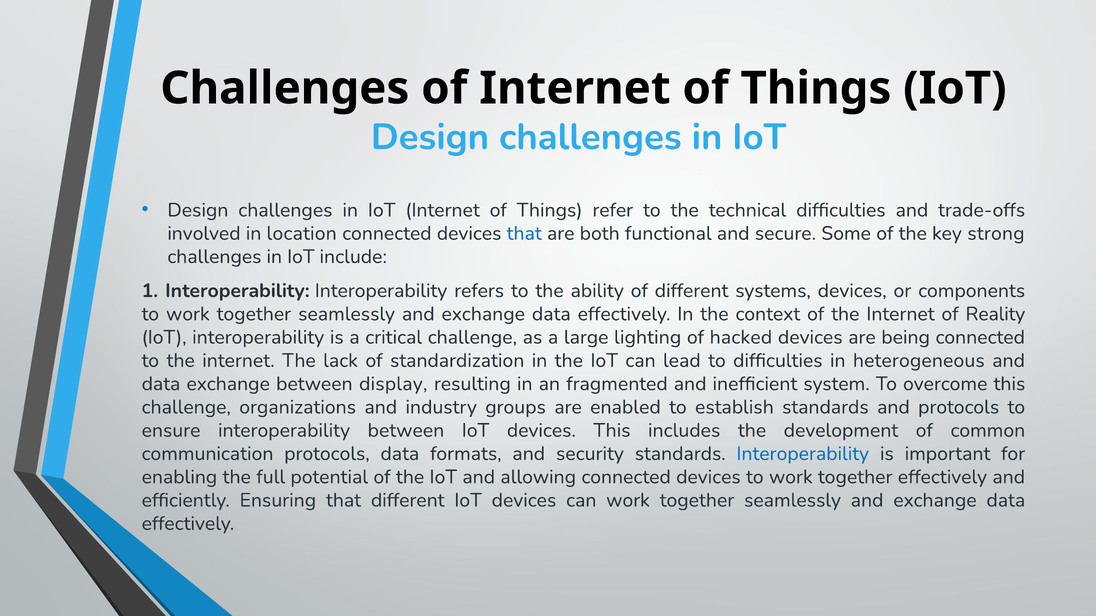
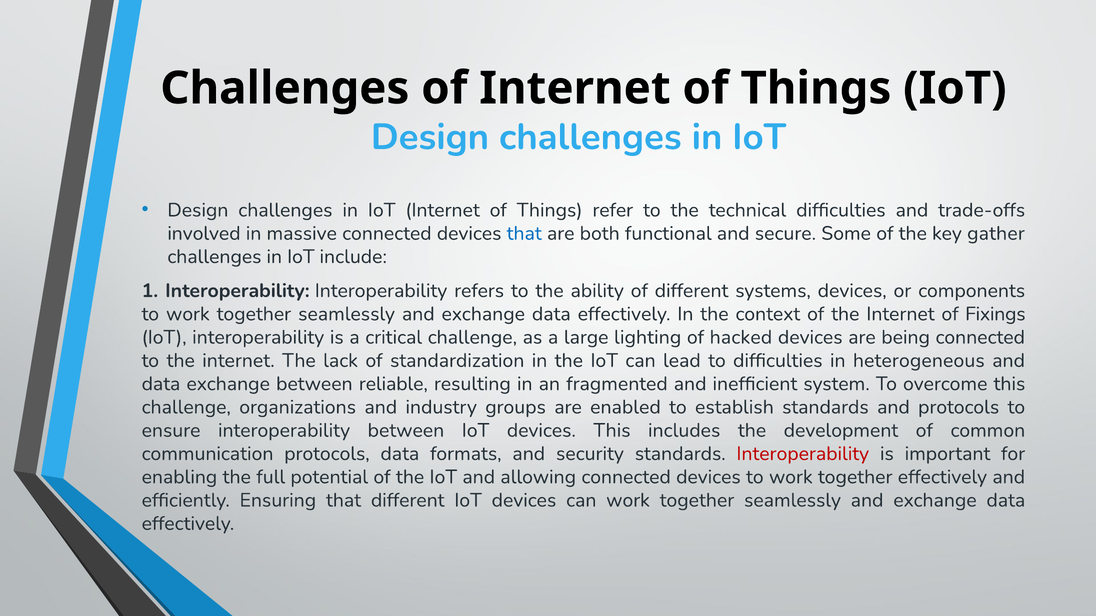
location: location -> massive
strong: strong -> gather
Reality: Reality -> Fixings
display: display -> reliable
Interoperability at (803, 454) colour: blue -> red
